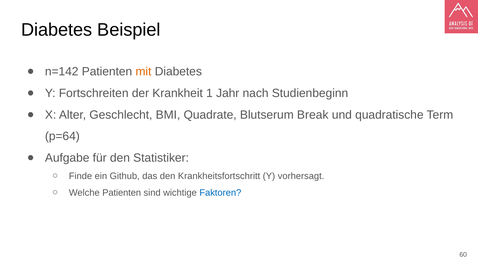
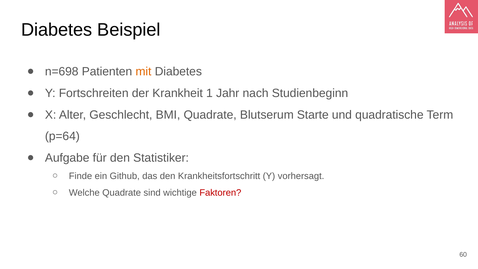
n=142: n=142 -> n=698
Break: Break -> Starte
Welche Patienten: Patienten -> Quadrate
Faktoren colour: blue -> red
